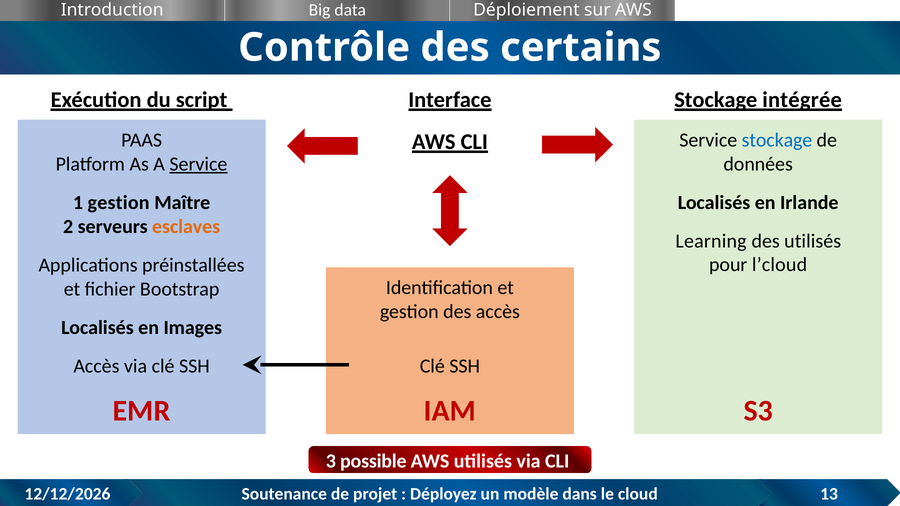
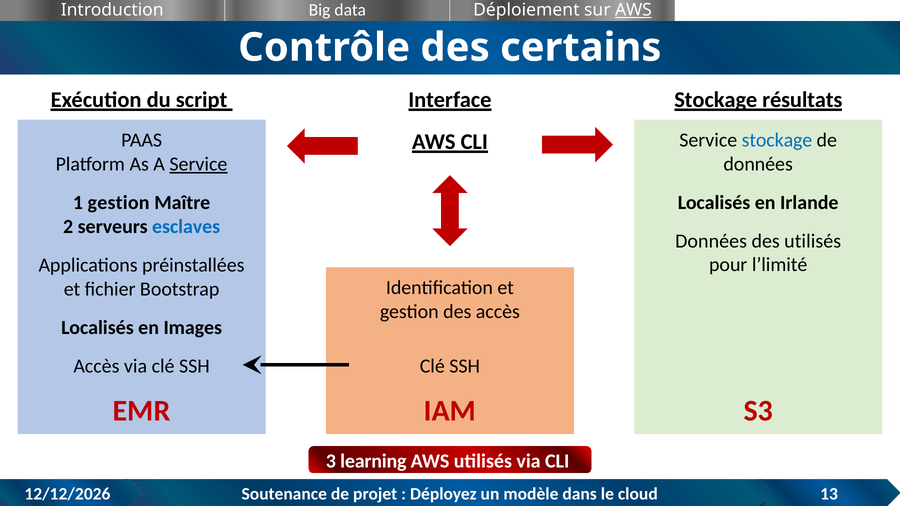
AWS at (633, 10) underline: none -> present
intégrée: intégrée -> résultats
esclaves colour: orange -> blue
Learning at (711, 241): Learning -> Données
l’cloud: l’cloud -> l’limité
possible: possible -> learning
